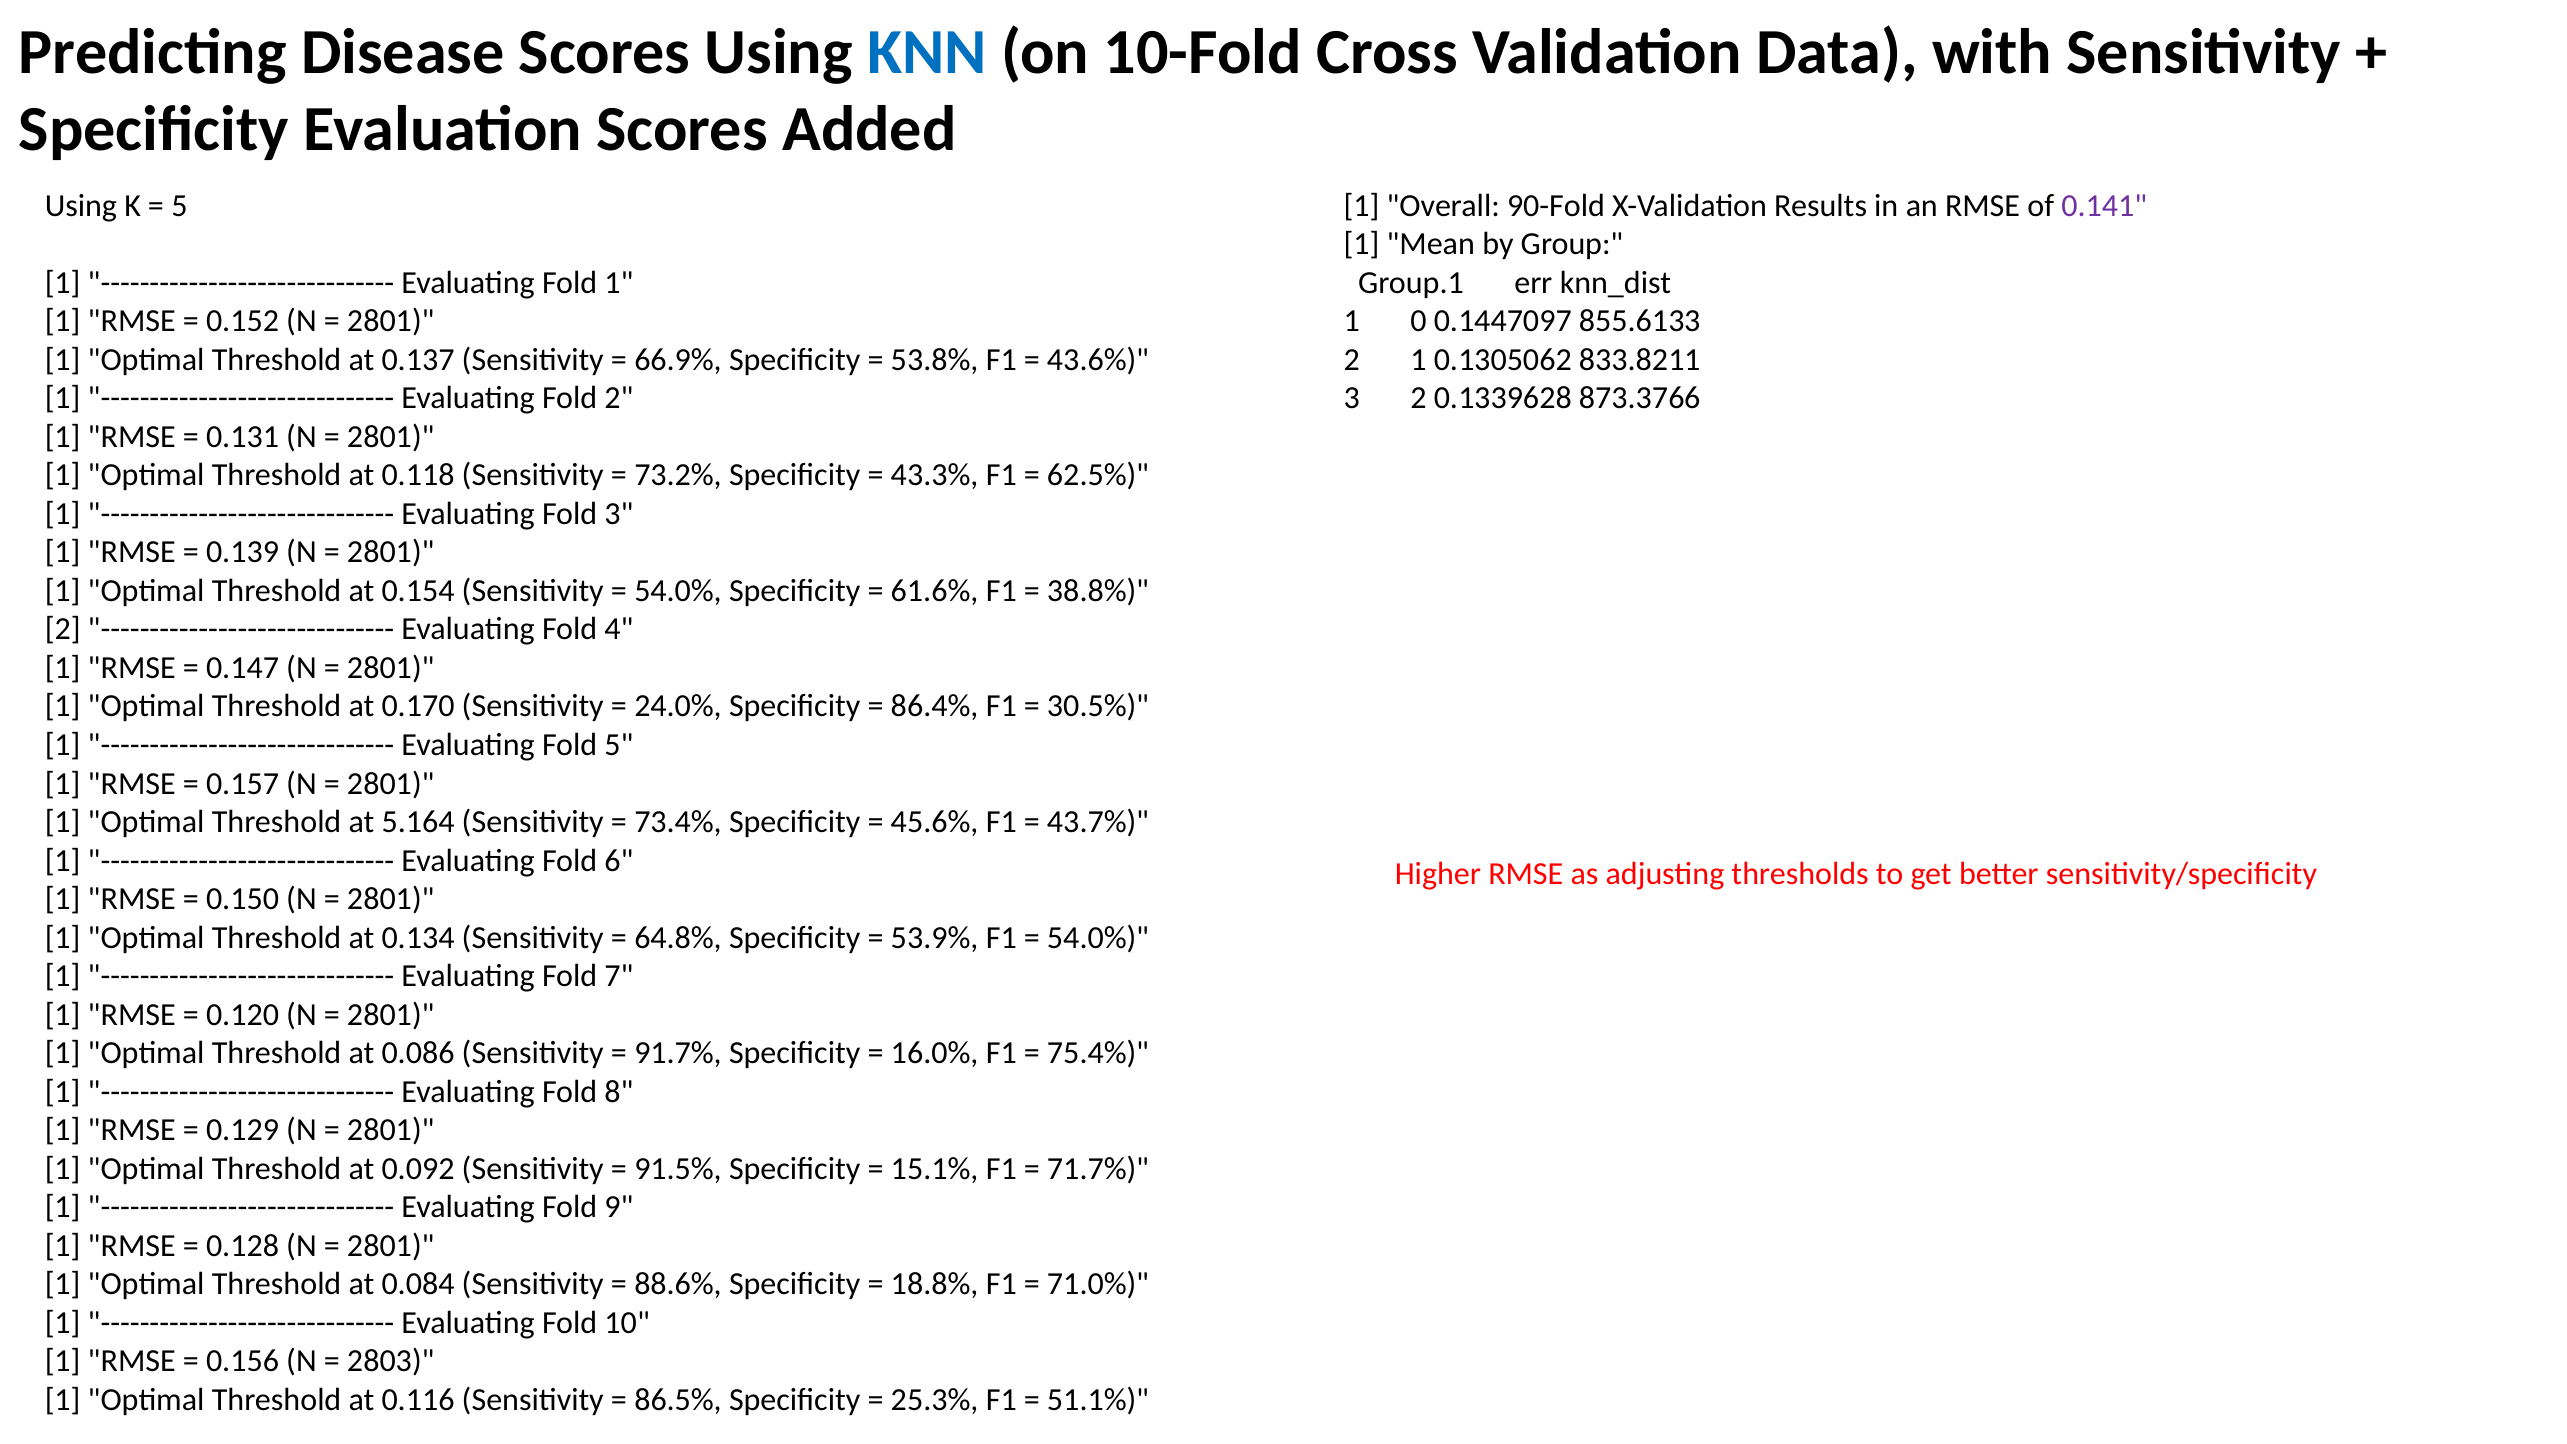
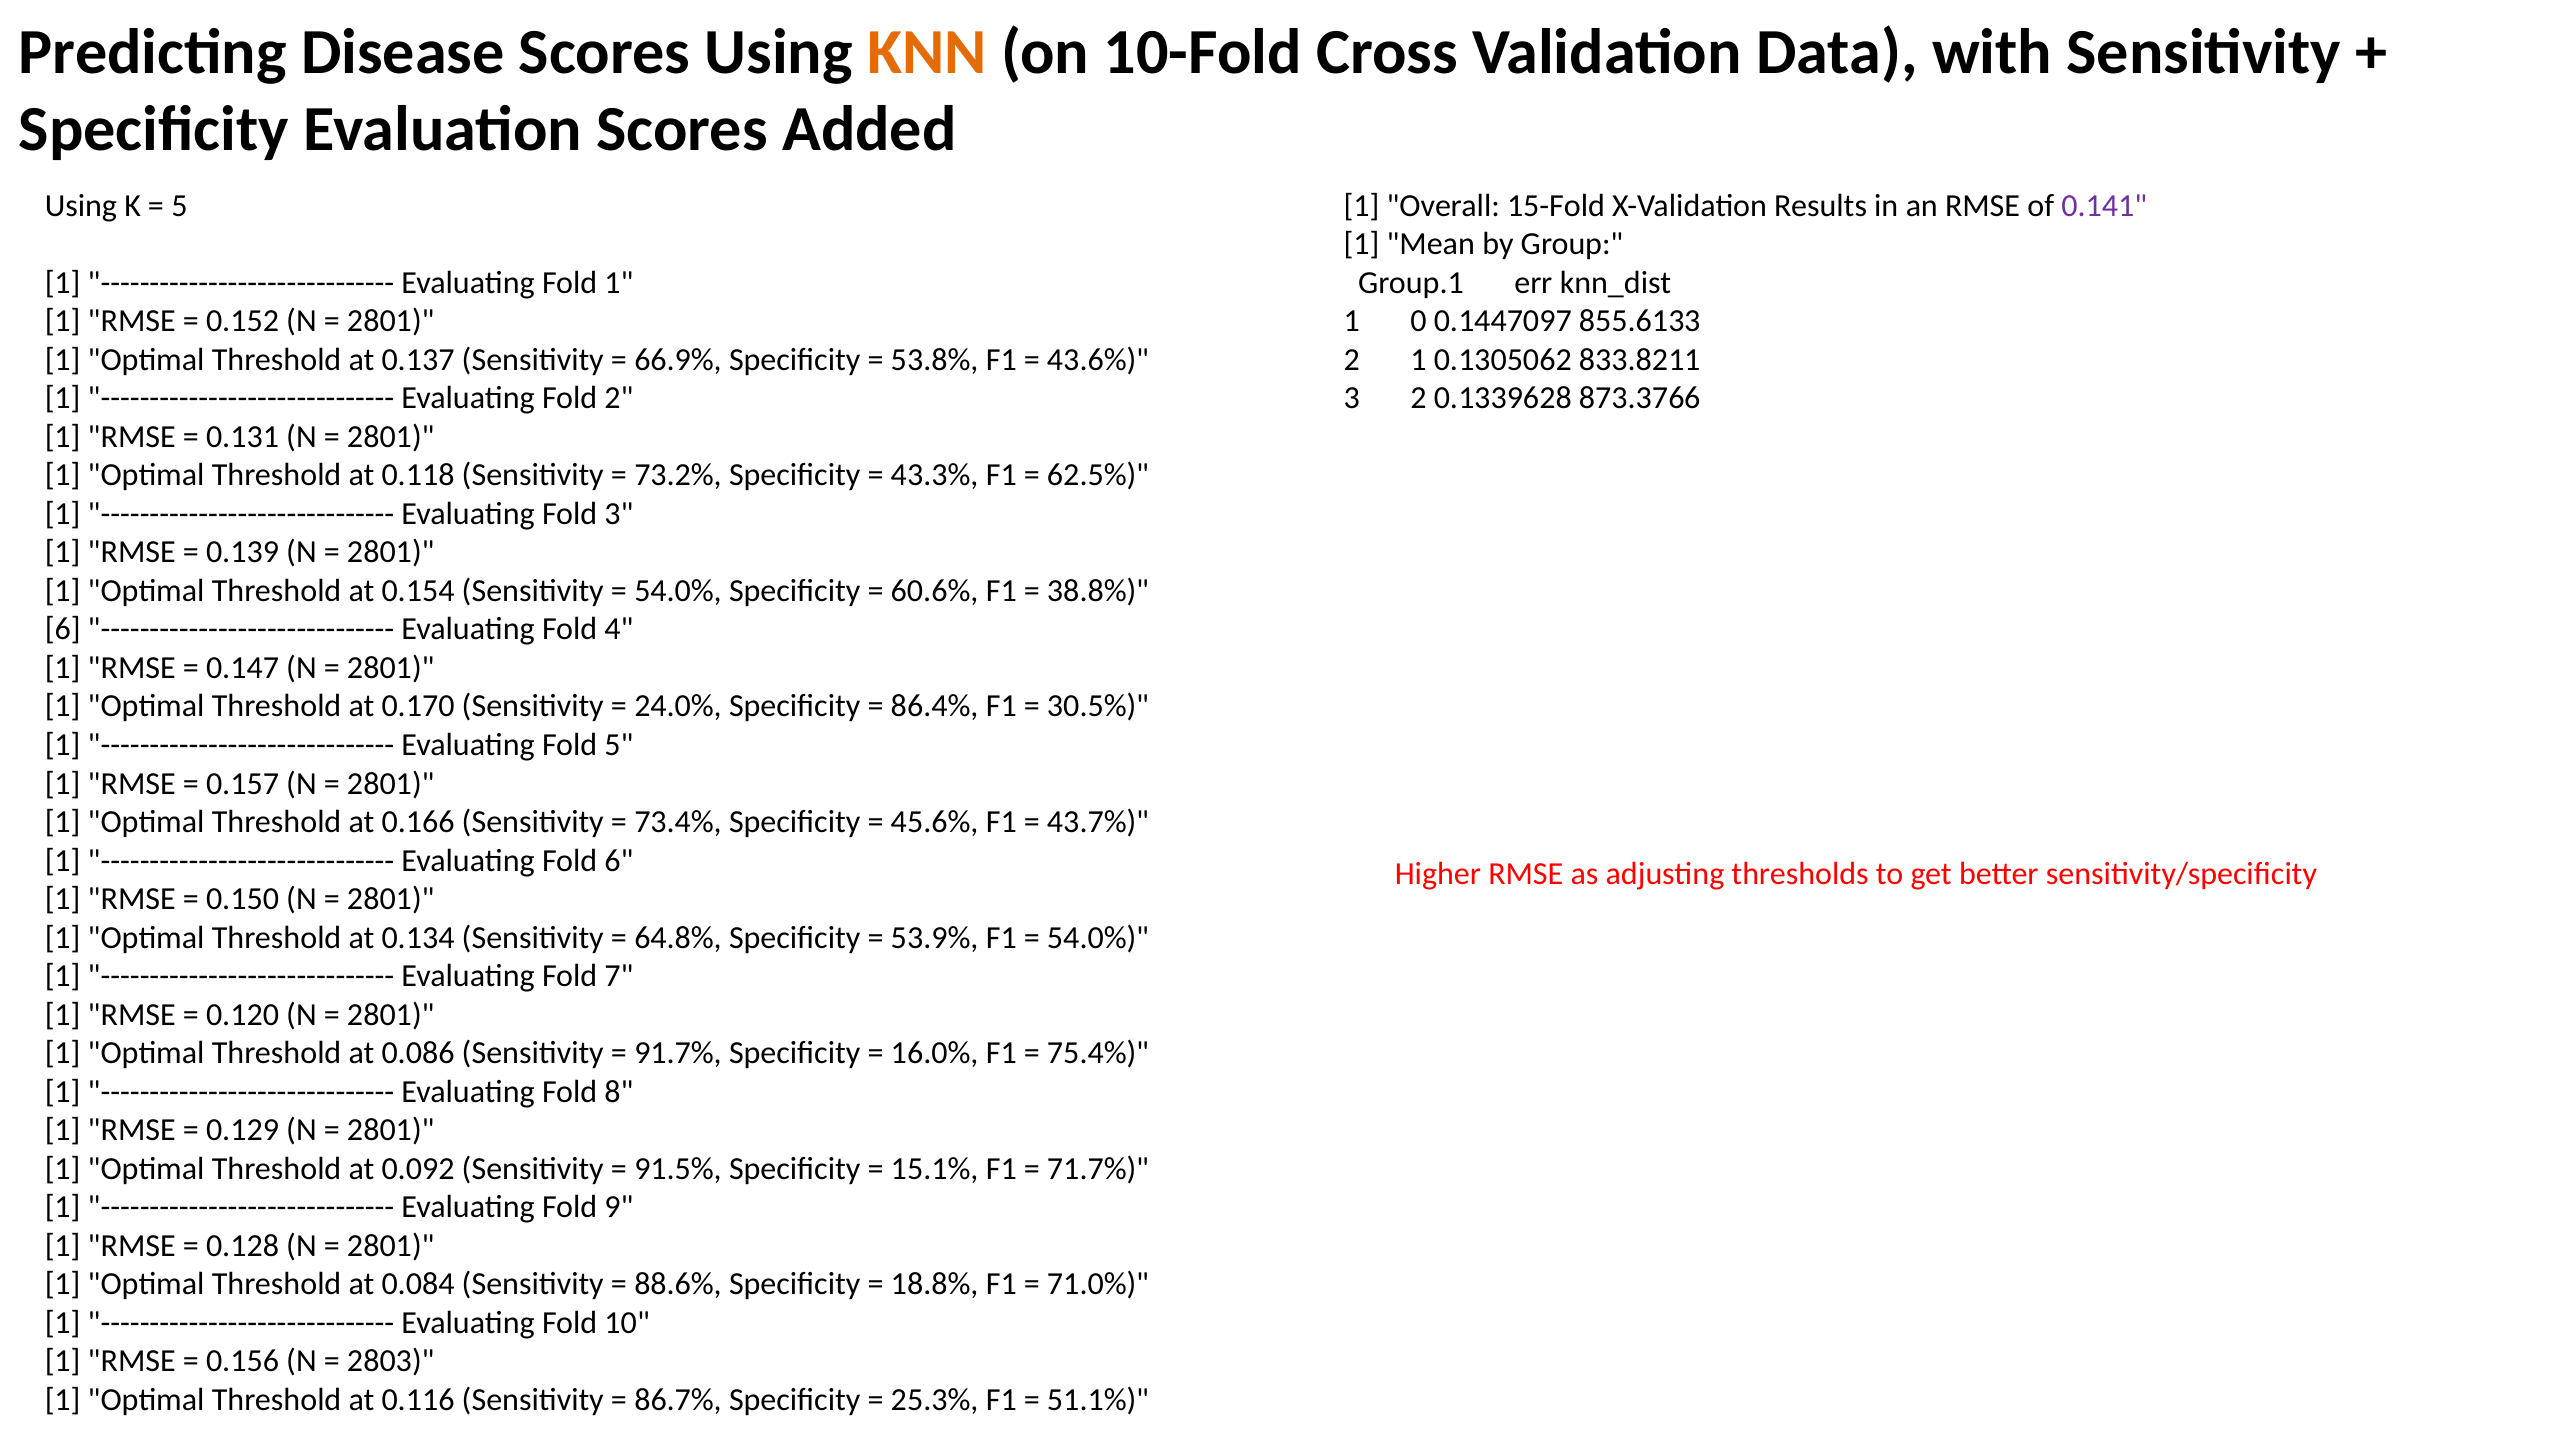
KNN colour: blue -> orange
90-Fold: 90-Fold -> 15-Fold
61.6%: 61.6% -> 60.6%
2 at (63, 629): 2 -> 6
5.164: 5.164 -> 0.166
86.5%: 86.5% -> 86.7%
